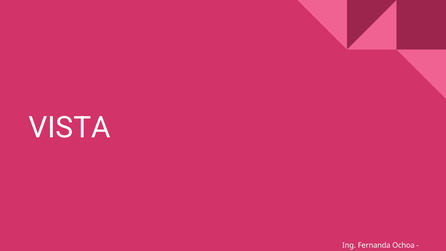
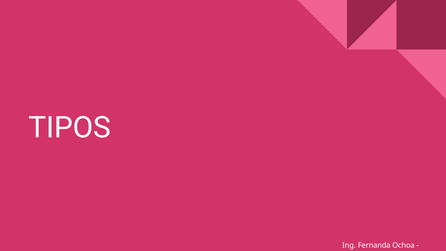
VISTA: VISTA -> TIPOS
